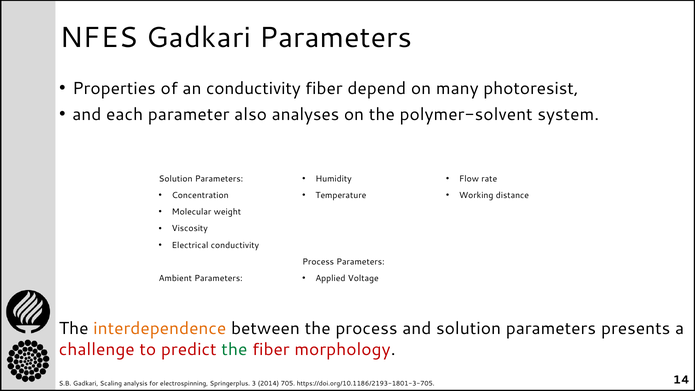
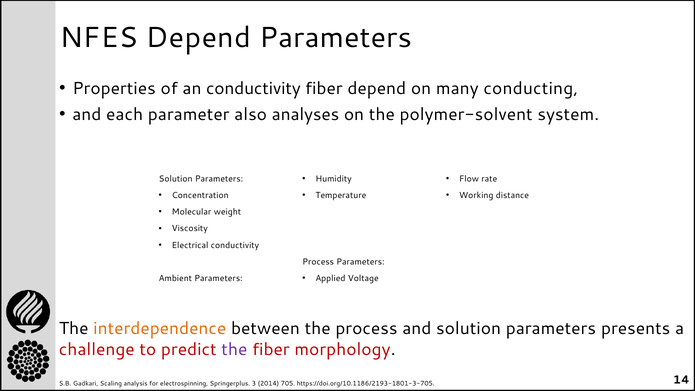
NFES Gadkari: Gadkari -> Depend
photoresist: photoresist -> conducting
the at (234, 349) colour: green -> purple
